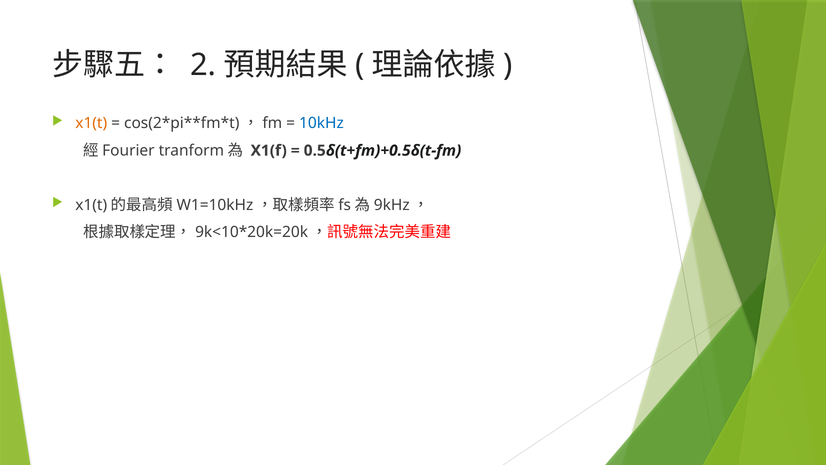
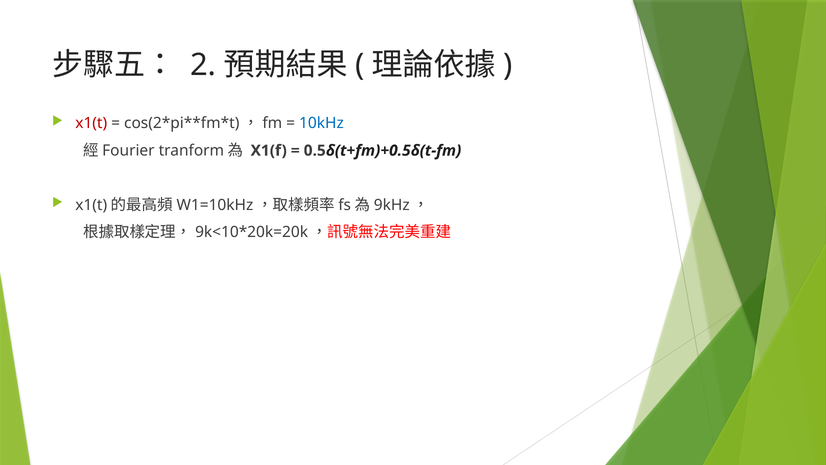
x1(t colour: orange -> red
